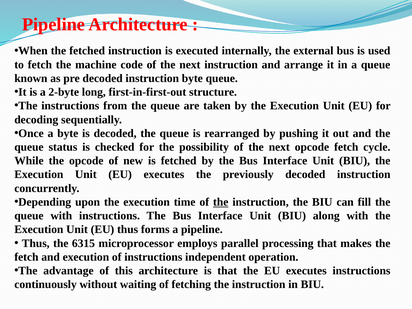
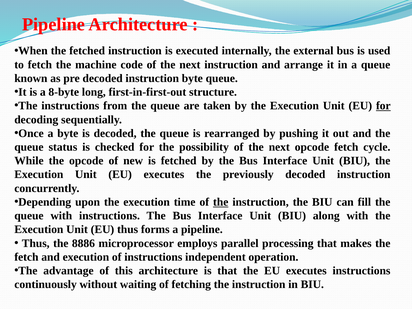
2-byte: 2-byte -> 8-byte
for at (383, 106) underline: none -> present
6315: 6315 -> 8886
